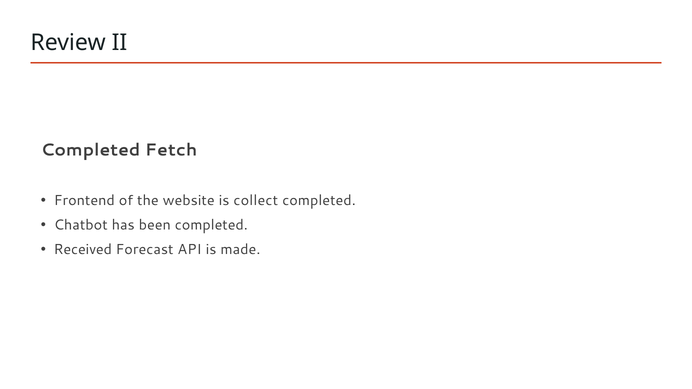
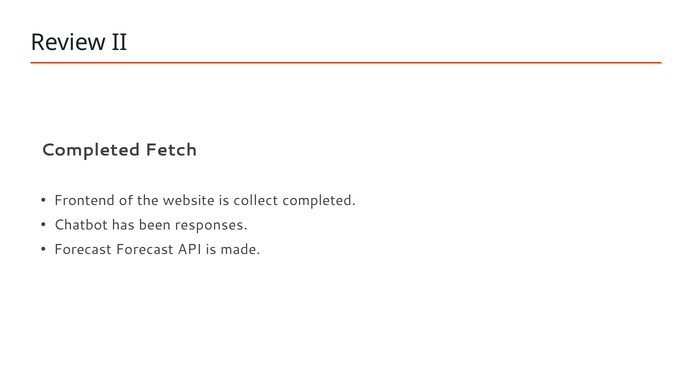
been completed: completed -> responses
Received at (83, 250): Received -> Forecast
